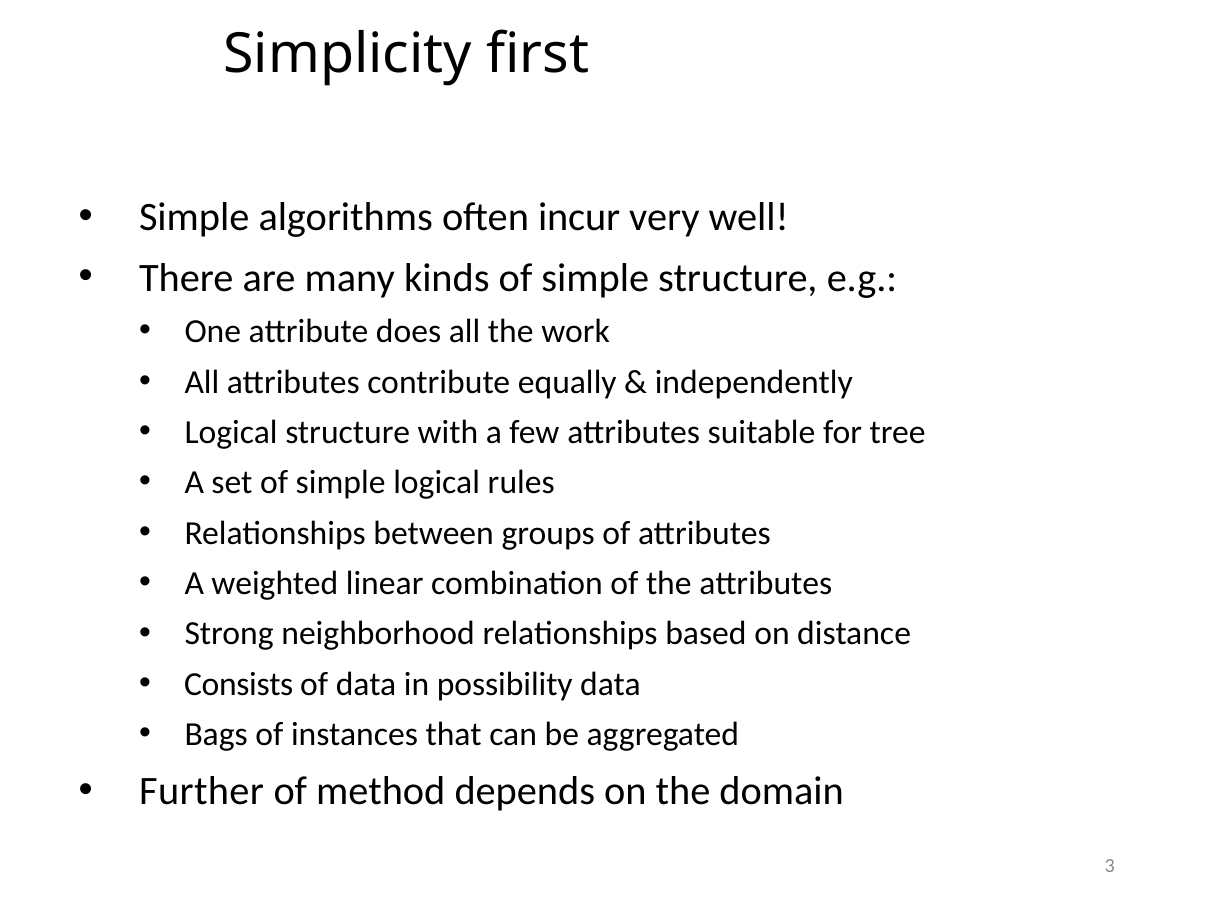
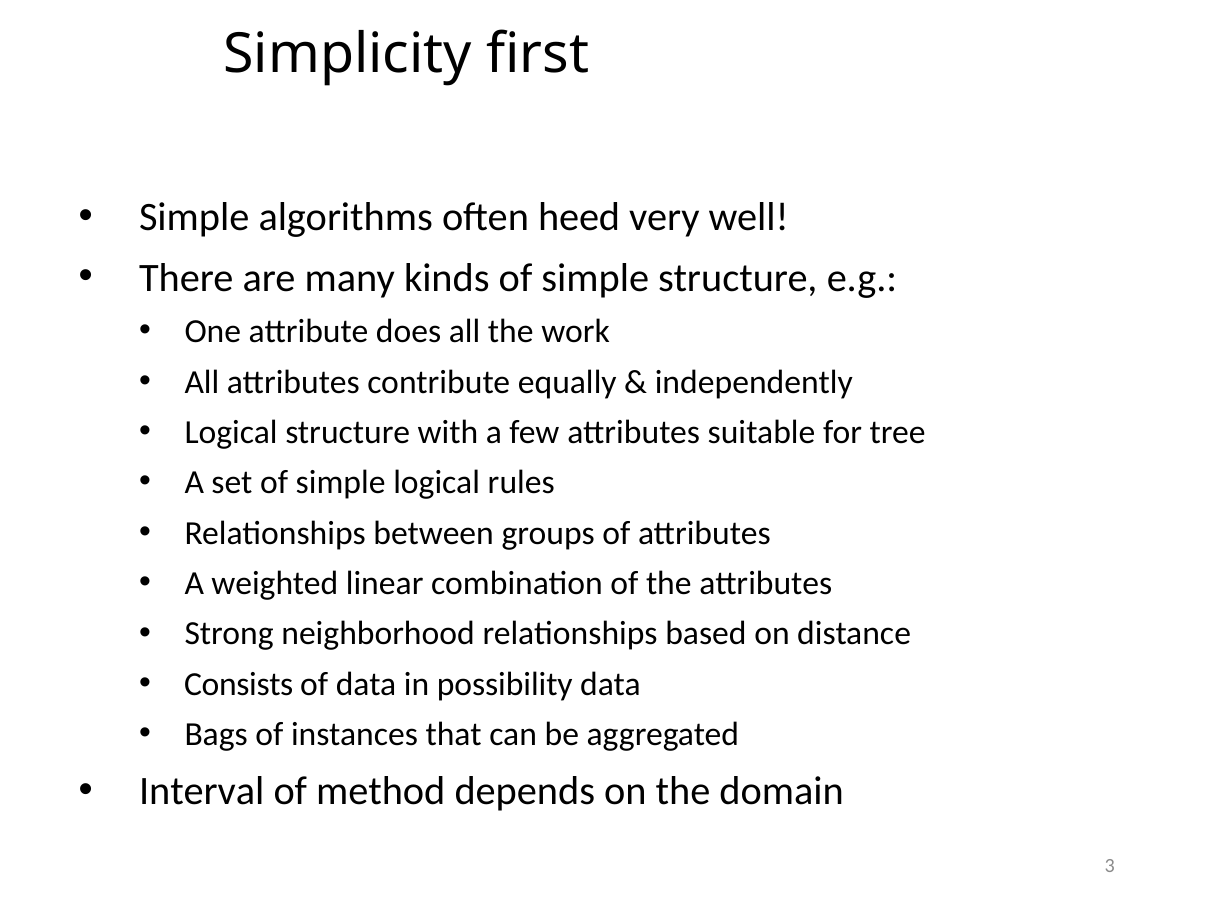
incur: incur -> heed
Further: Further -> Interval
